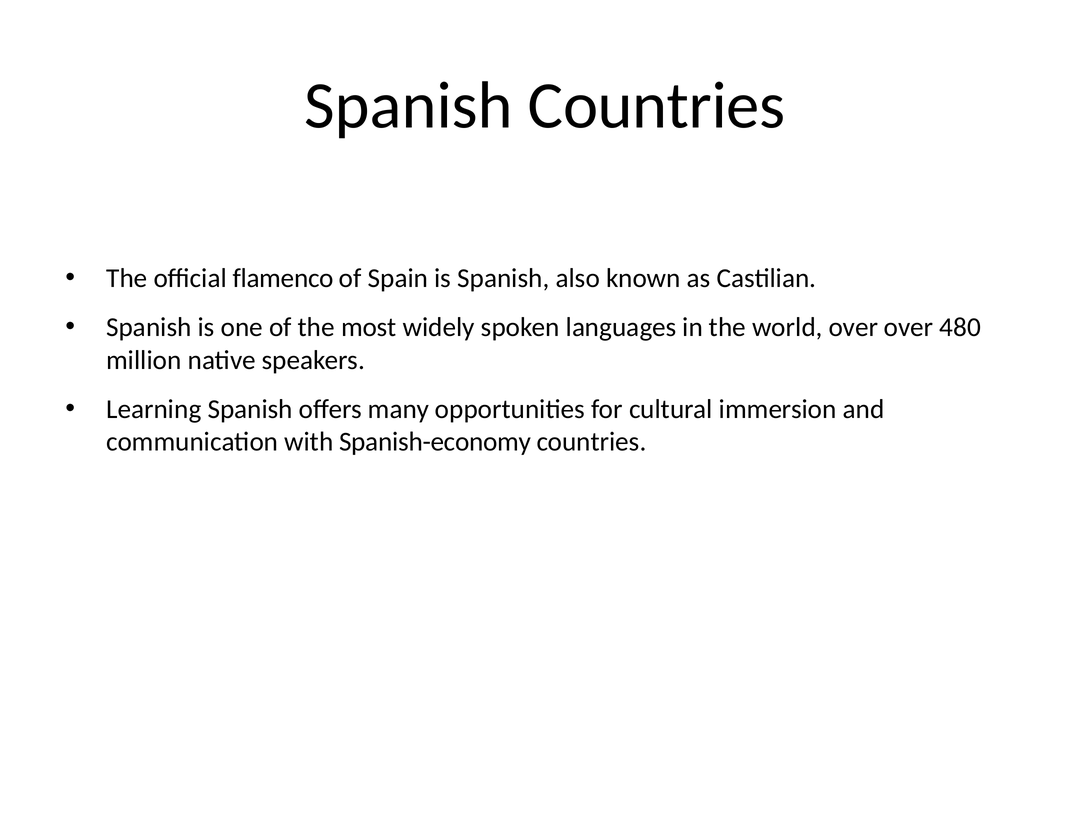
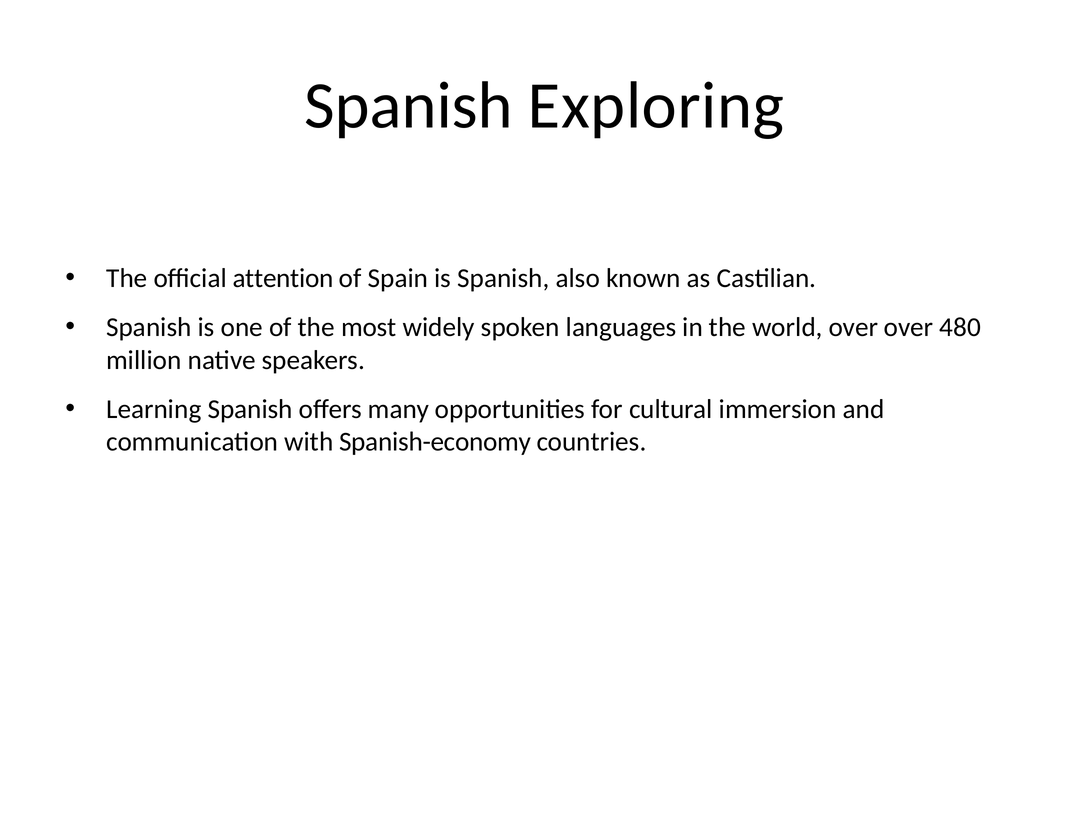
Spanish Countries: Countries -> Exploring
flamenco: flamenco -> attention
